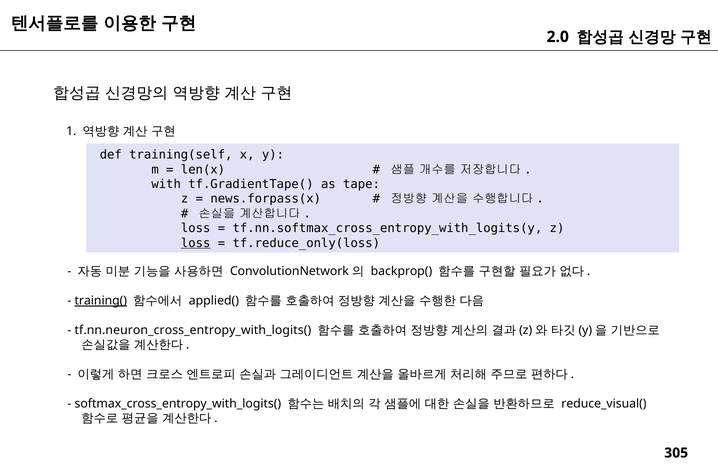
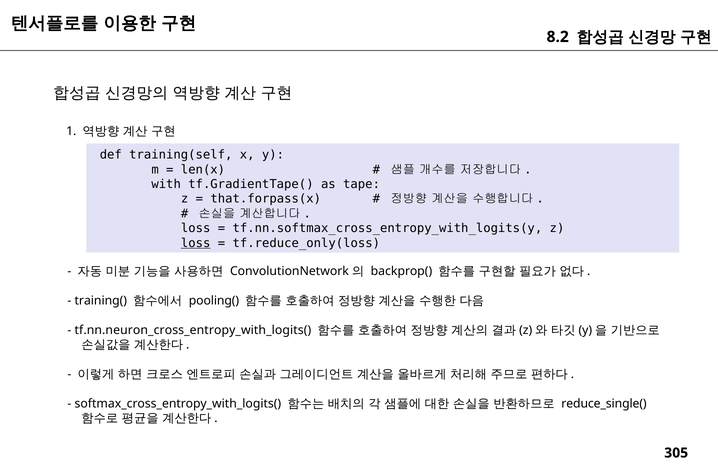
2.0: 2.0 -> 8.2
news.forpass(x: news.forpass(x -> that.forpass(x
training( underline: present -> none
applied(: applied( -> pooling(
reduce_visual(: reduce_visual( -> reduce_single(
